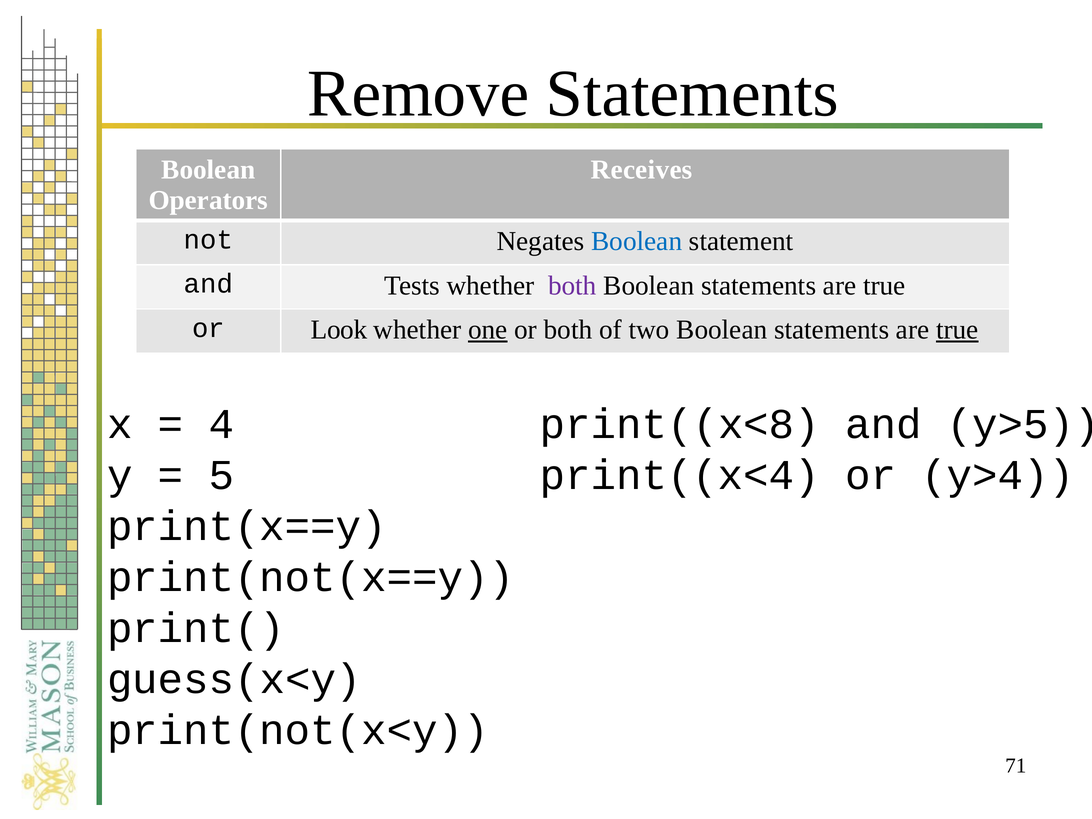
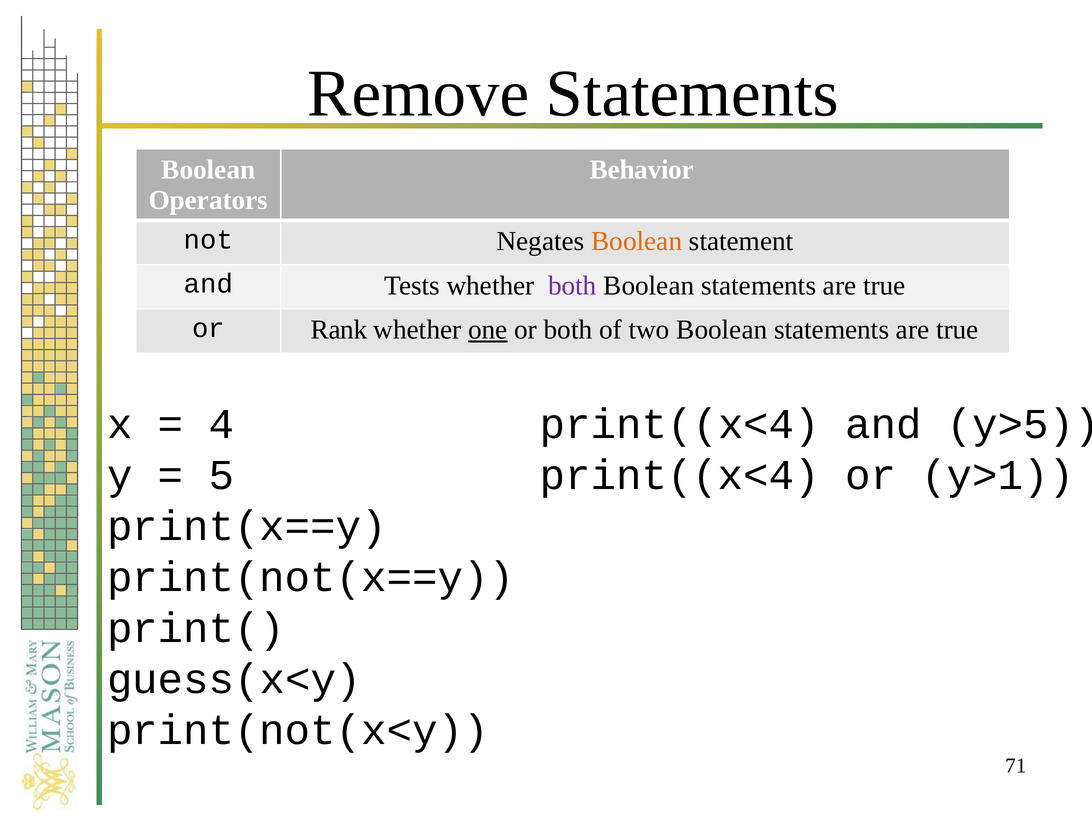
Receives: Receives -> Behavior
Boolean at (637, 241) colour: blue -> orange
Look: Look -> Rank
true at (957, 330) underline: present -> none
print((x<8 at (680, 424): print((x<8 -> print((x<4
y>4: y>4 -> y>1
